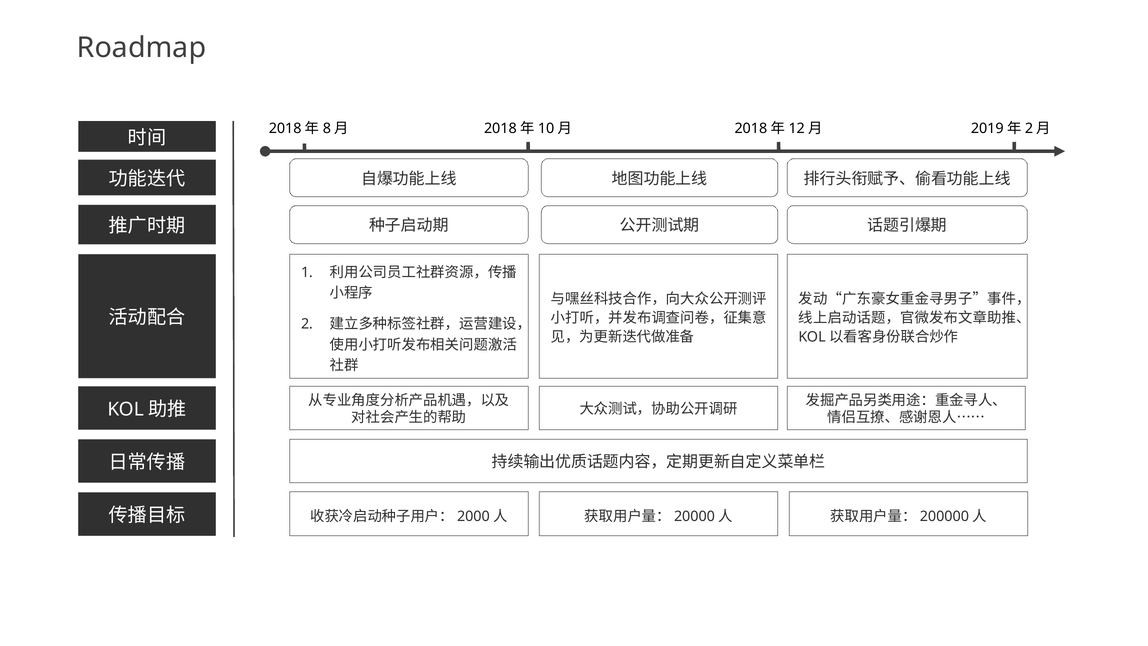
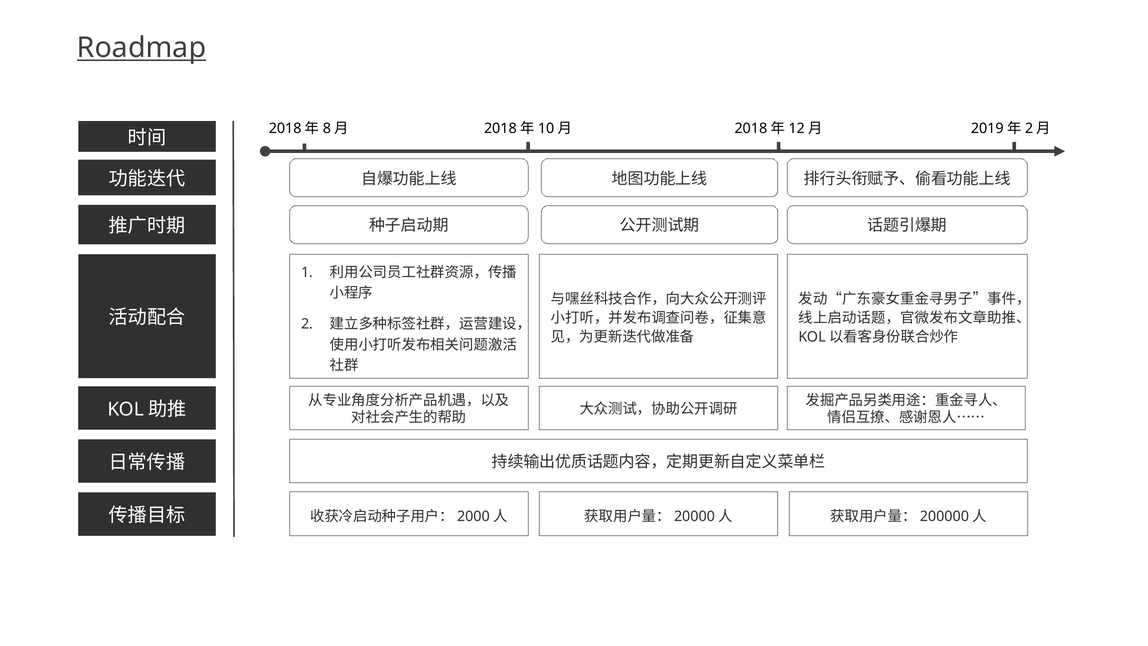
Roadmap underline: none -> present
